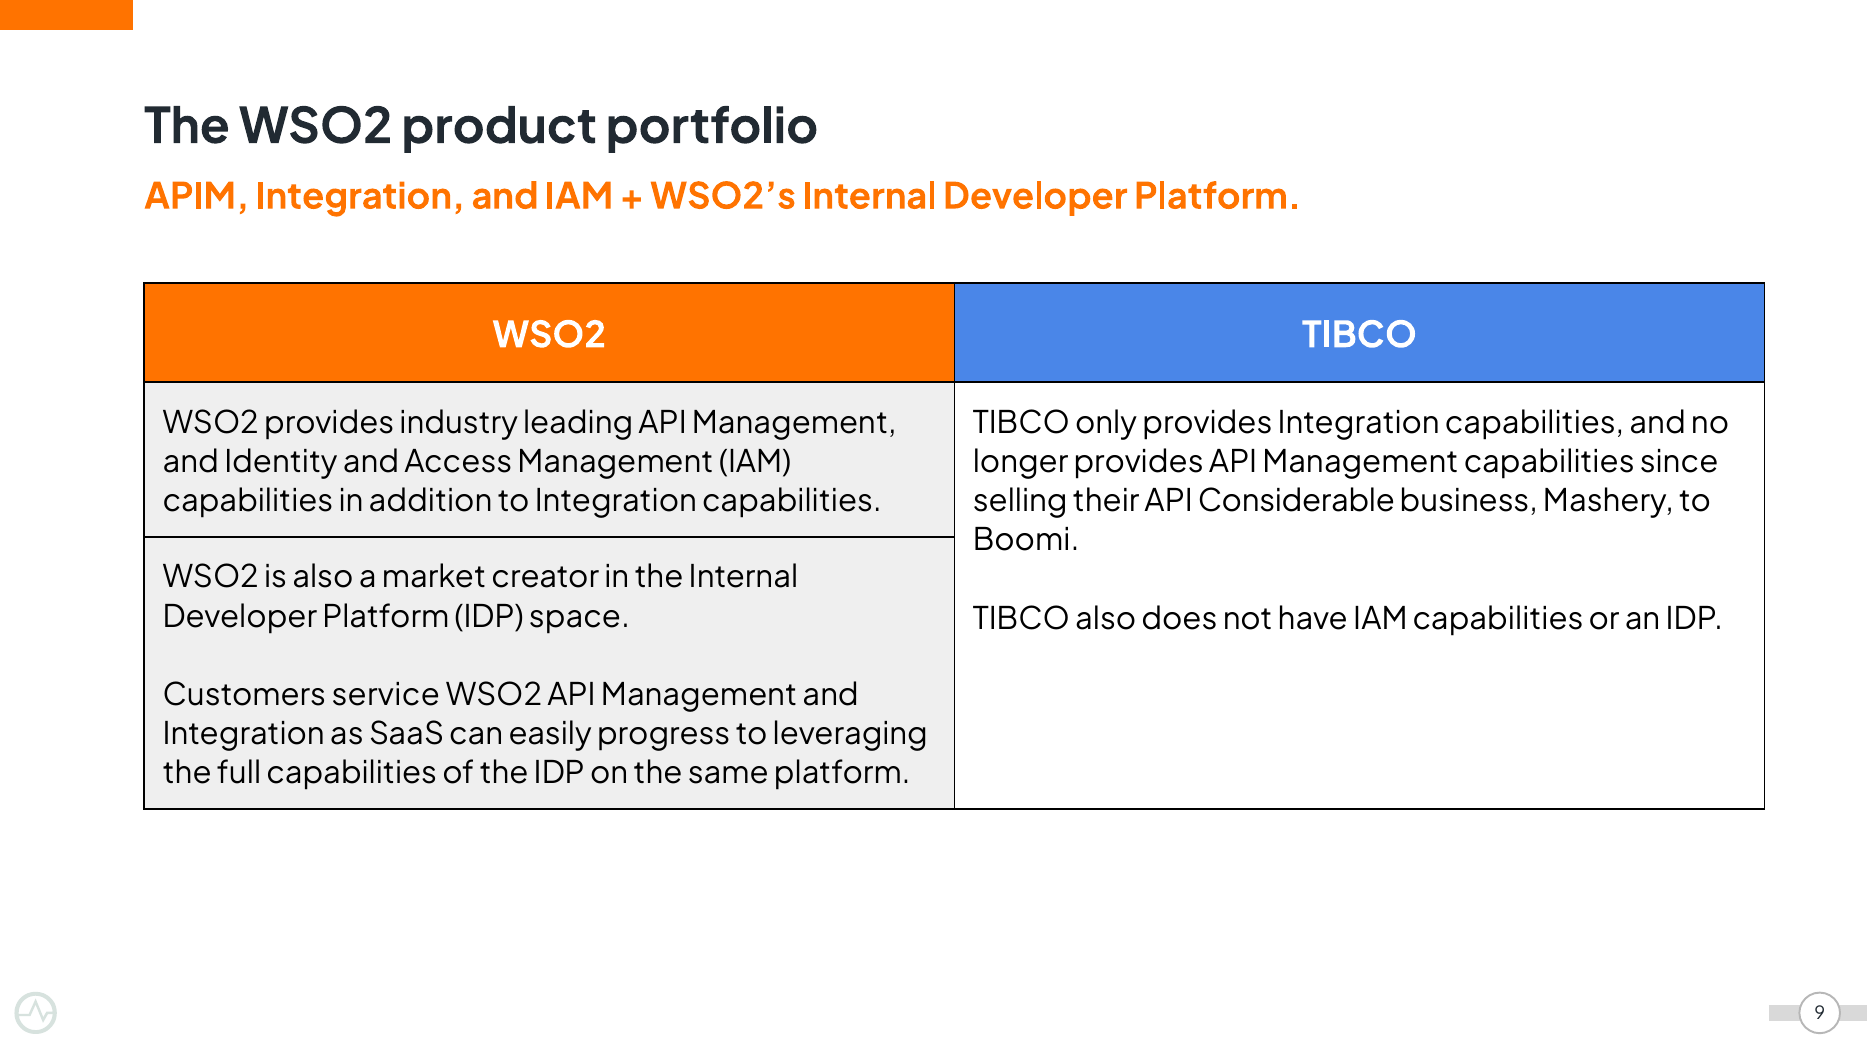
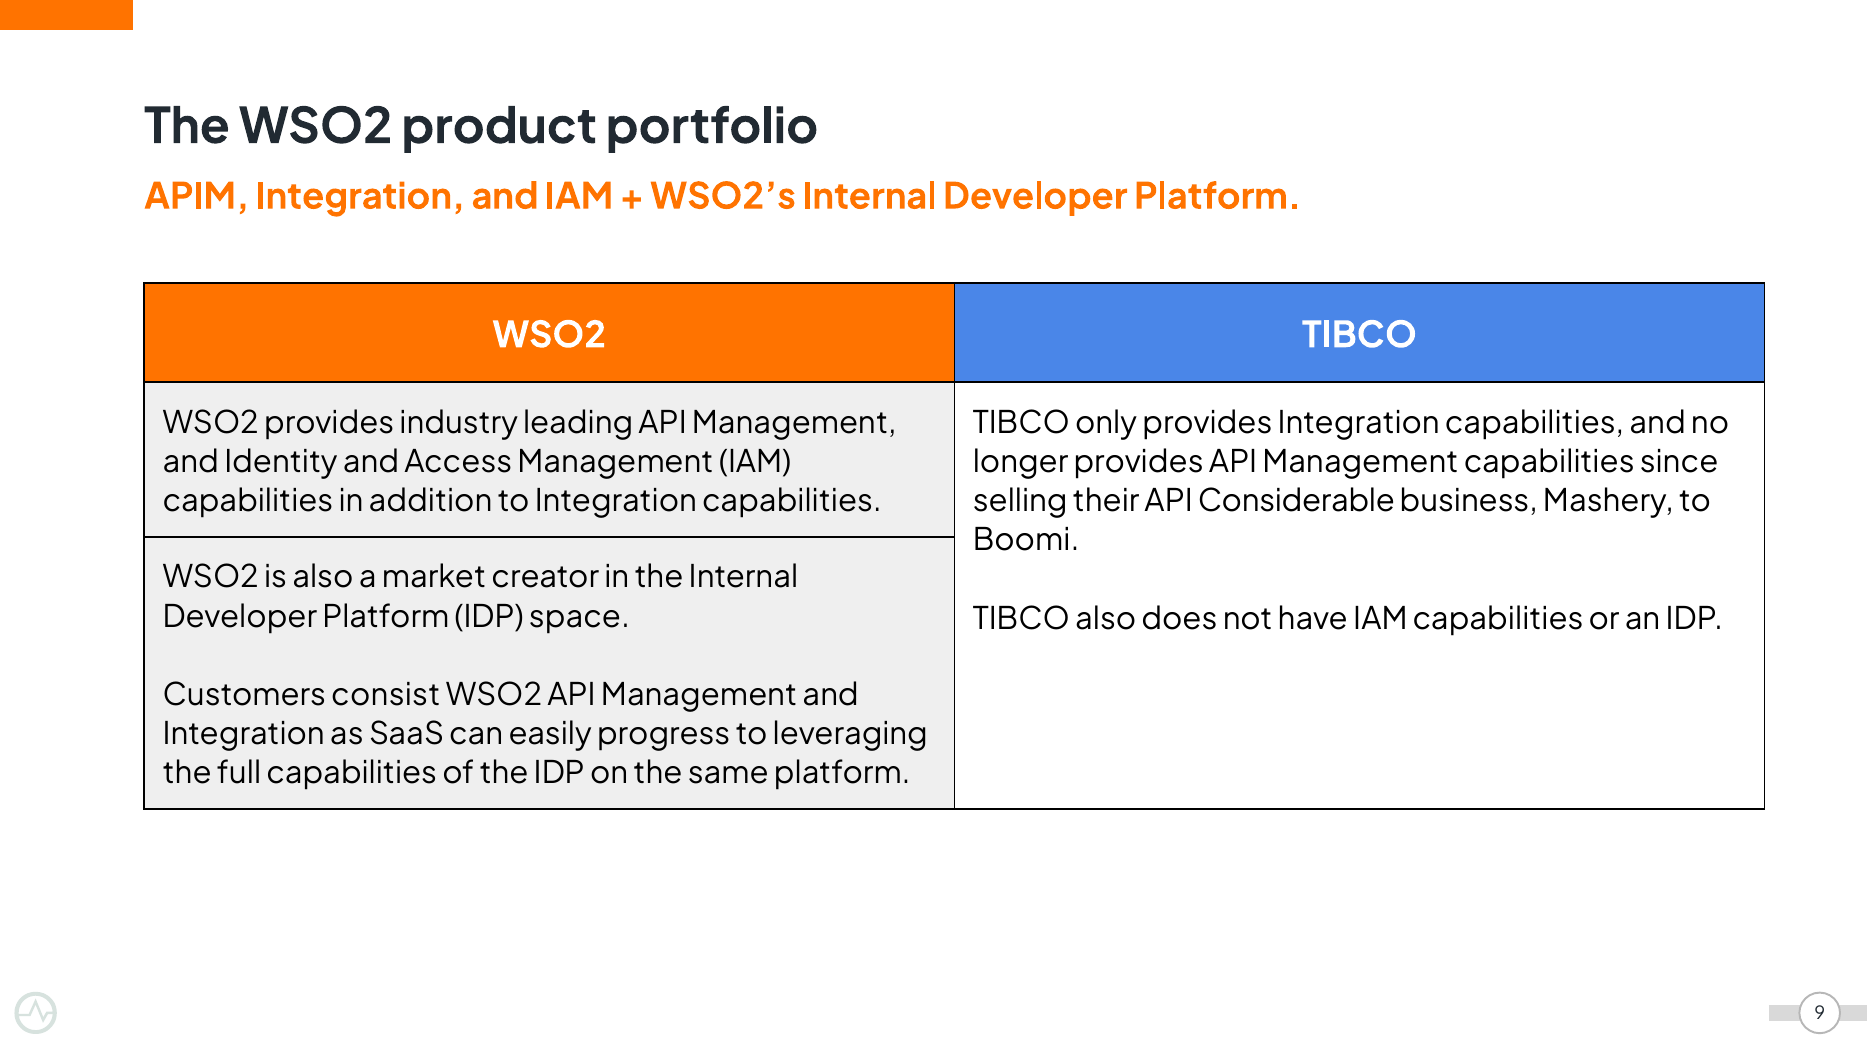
service: service -> consist
